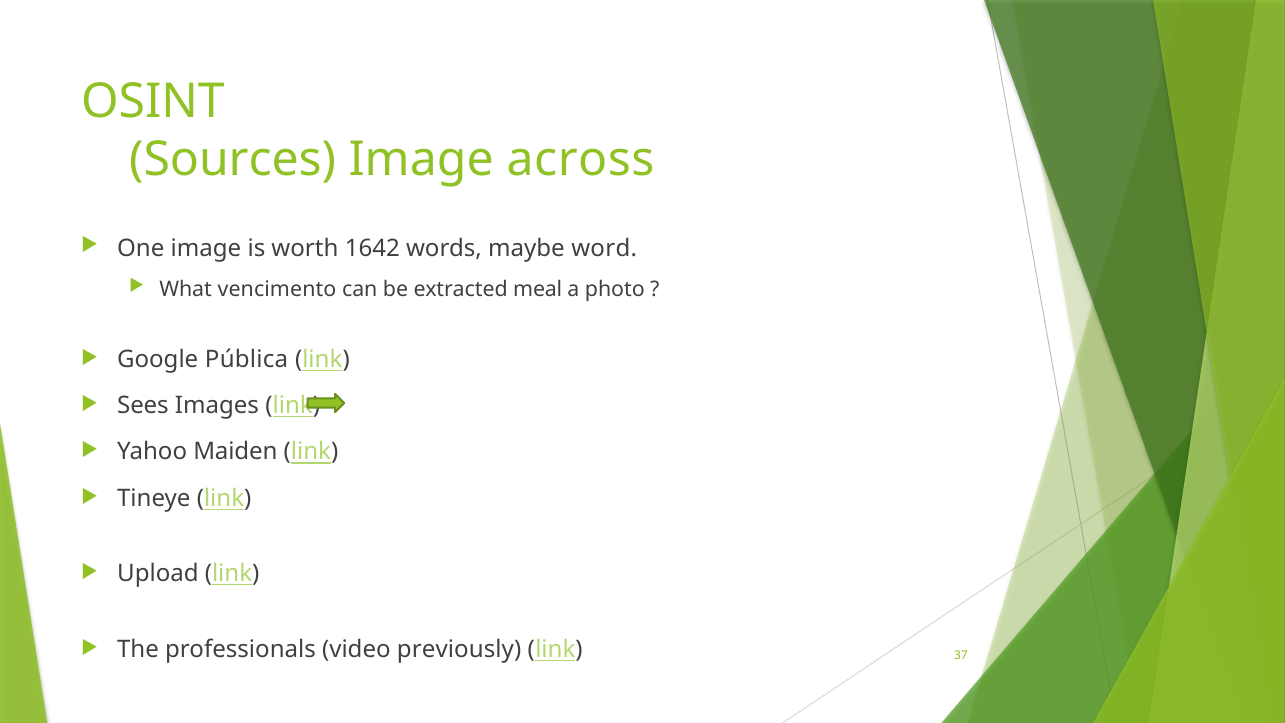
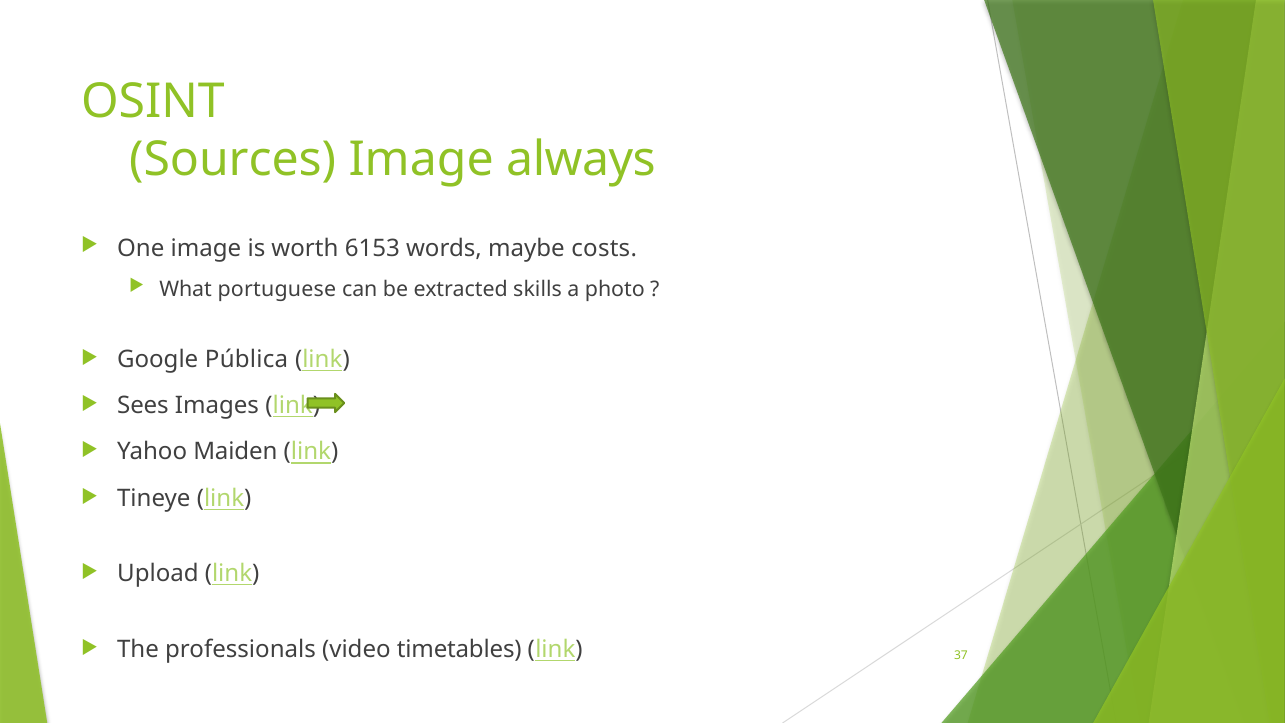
across: across -> always
1642: 1642 -> 6153
word: word -> costs
vencimento: vencimento -> portuguese
meal: meal -> skills
previously: previously -> timetables
